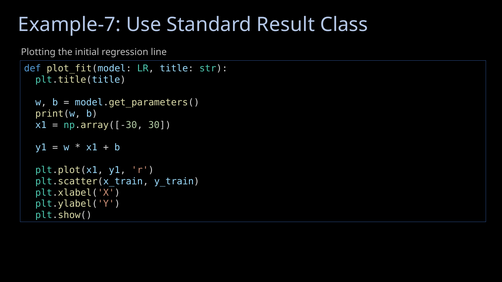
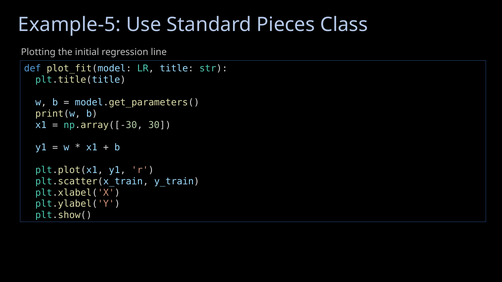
Example-7: Example-7 -> Example-5
Result: Result -> Pieces
